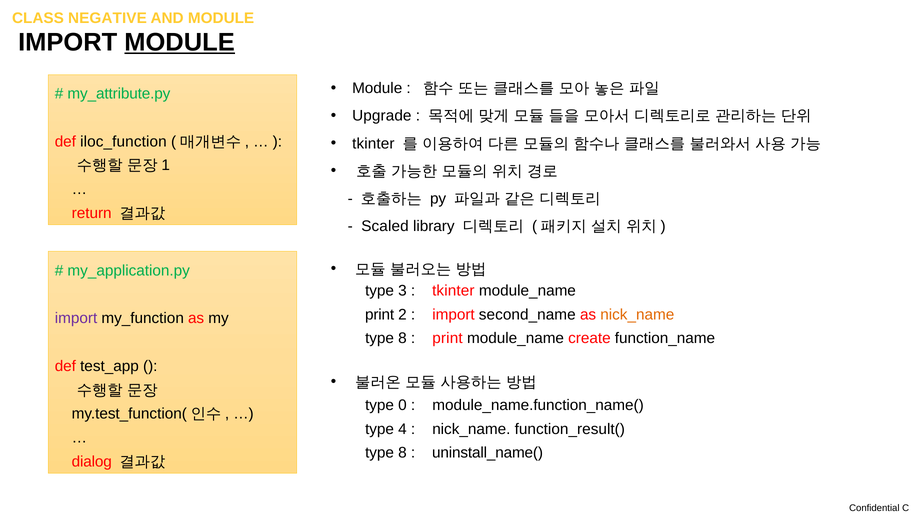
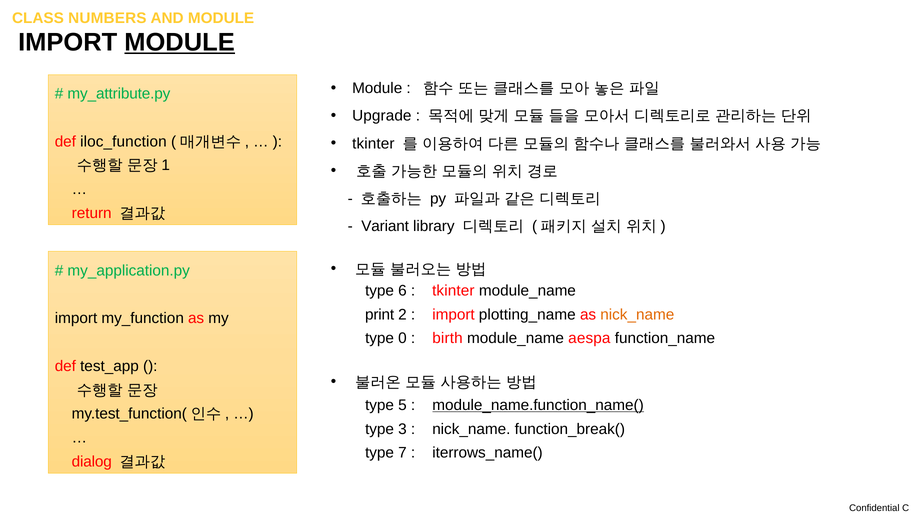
NEGATIVE: NEGATIVE -> NUMBERS
Scaled: Scaled -> Variant
3: 3 -> 6
second_name: second_name -> plotting_name
import at (76, 319) colour: purple -> black
8 at (402, 339): 8 -> 0
print at (448, 339): print -> birth
create: create -> aespa
0: 0 -> 5
module_name.function_name( underline: none -> present
4: 4 -> 3
function_result(: function_result( -> function_break(
8 at (402, 453): 8 -> 7
uninstall_name(: uninstall_name( -> iterrows_name(
